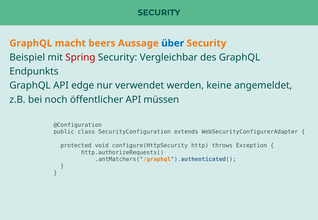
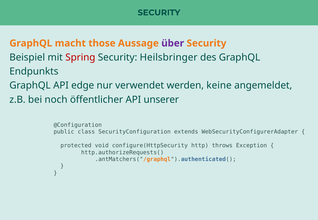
beers: beers -> those
über colour: blue -> purple
Vergleichbar: Vergleichbar -> Heilsbringer
müssen: müssen -> unserer
